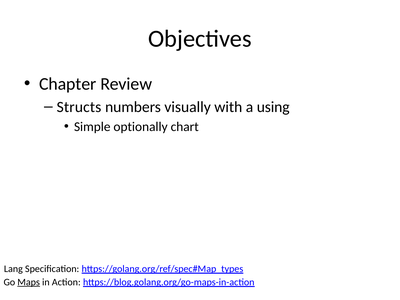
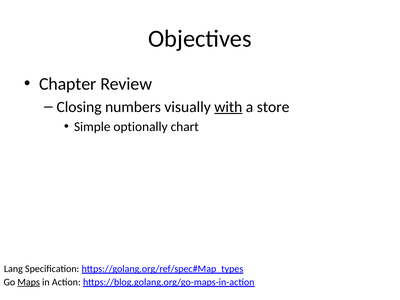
Structs: Structs -> Closing
with underline: none -> present
using: using -> store
